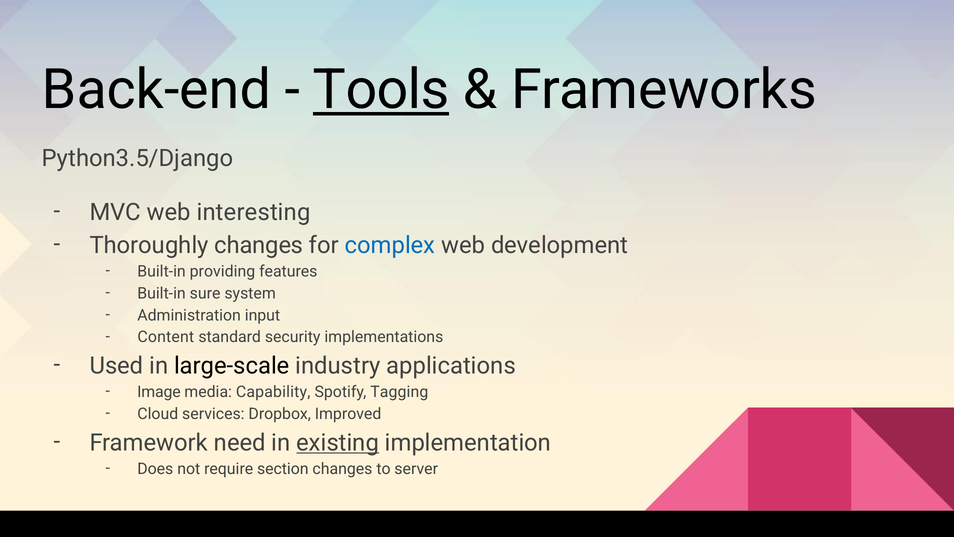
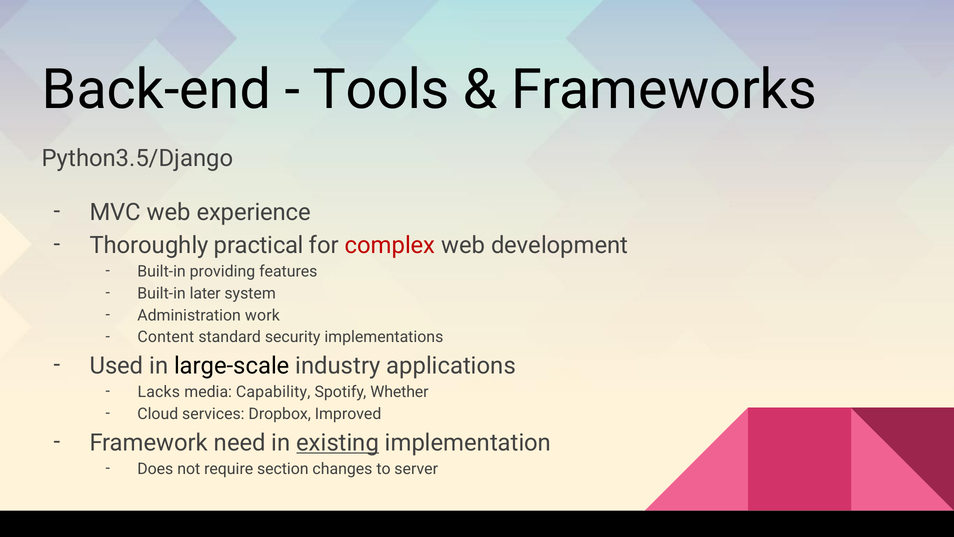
Tools underline: present -> none
interesting: interesting -> experience
Thoroughly changes: changes -> practical
complex colour: blue -> red
sure: sure -> later
input: input -> work
Image: Image -> Lacks
Tagging: Tagging -> Whether
